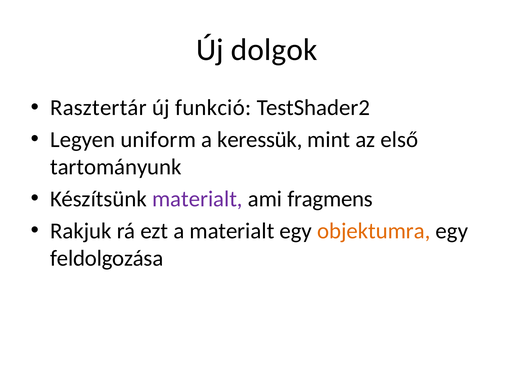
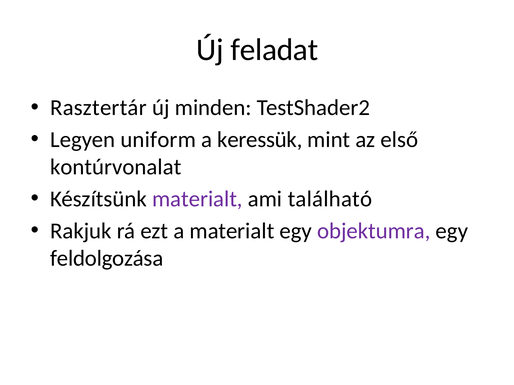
dolgok: dolgok -> feladat
funkció: funkció -> minden
tartományunk: tartományunk -> kontúrvonalat
fragmens: fragmens -> található
objektumra colour: orange -> purple
